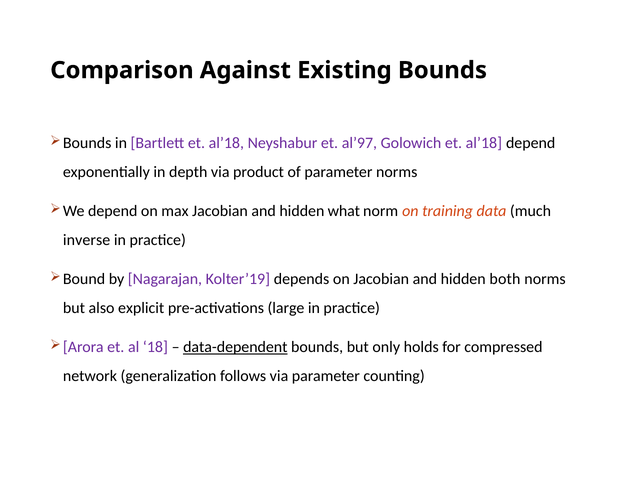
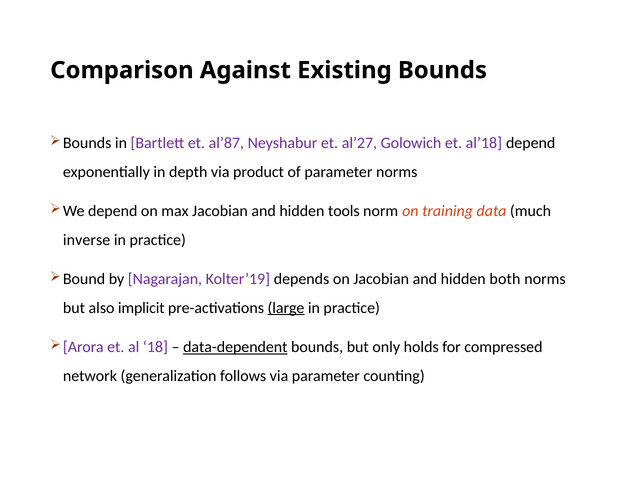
Bartlett et al’18: al’18 -> al’87
al’97: al’97 -> al’27
what: what -> tools
explicit: explicit -> implicit
large underline: none -> present
